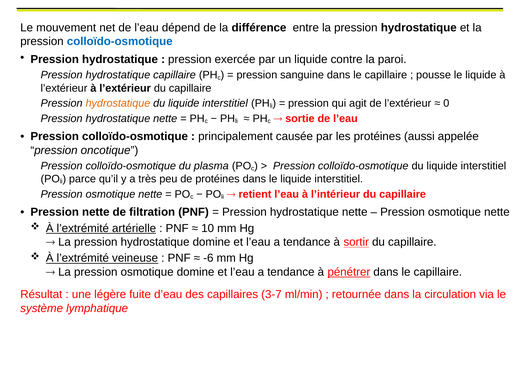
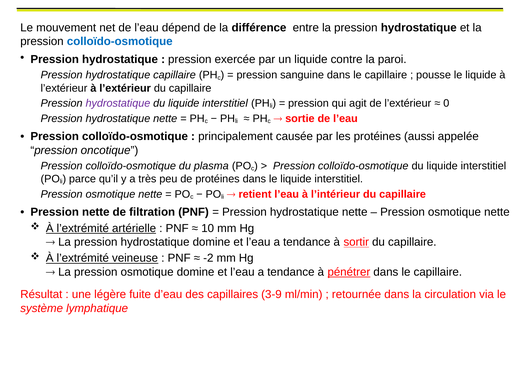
hydrostatique at (118, 103) colour: orange -> purple
-6: -6 -> -2
3-7: 3-7 -> 3-9
